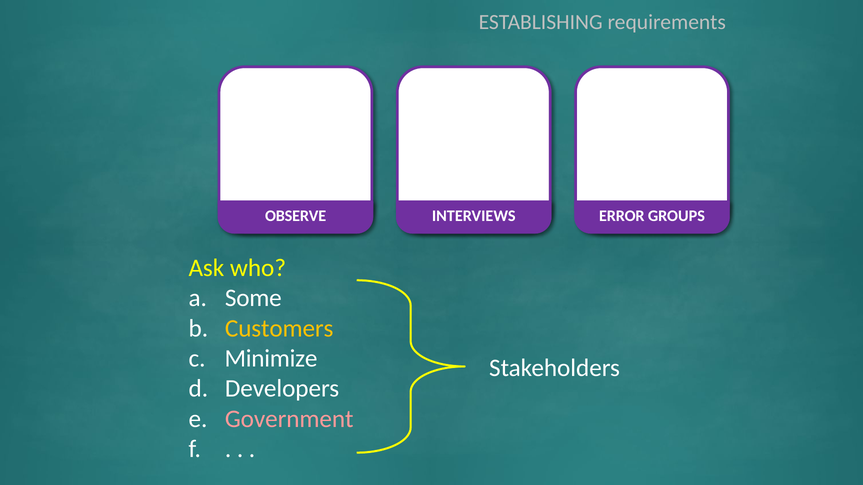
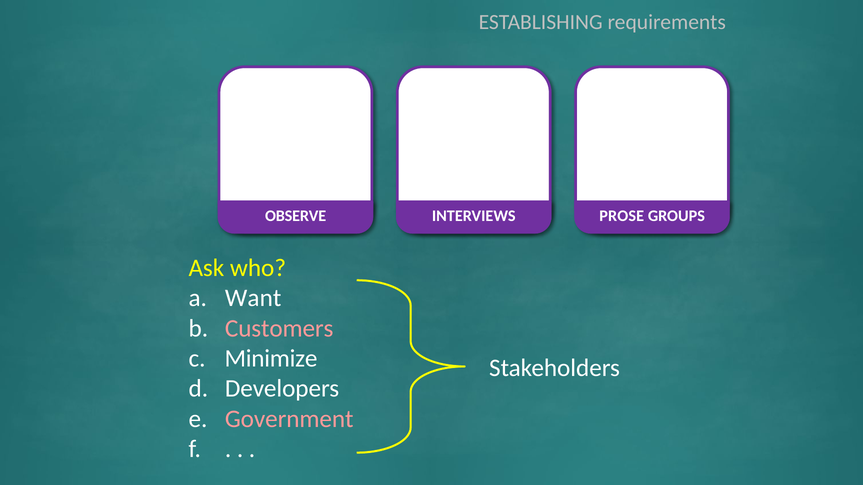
ERROR: ERROR -> PROSE
Some: Some -> Want
Customers colour: yellow -> pink
